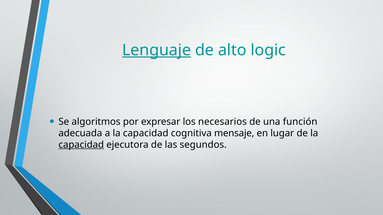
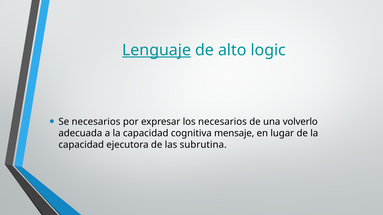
Se algoritmos: algoritmos -> necesarios
función: función -> volverlo
capacidad at (81, 145) underline: present -> none
segundos: segundos -> subrutina
